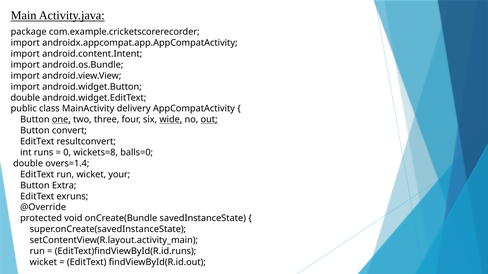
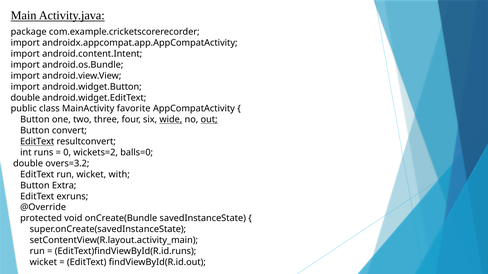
delivery: delivery -> favorite
one underline: present -> none
EditText at (37, 142) underline: none -> present
wickets=8: wickets=8 -> wickets=2
overs=1.4: overs=1.4 -> overs=3.2
your: your -> with
